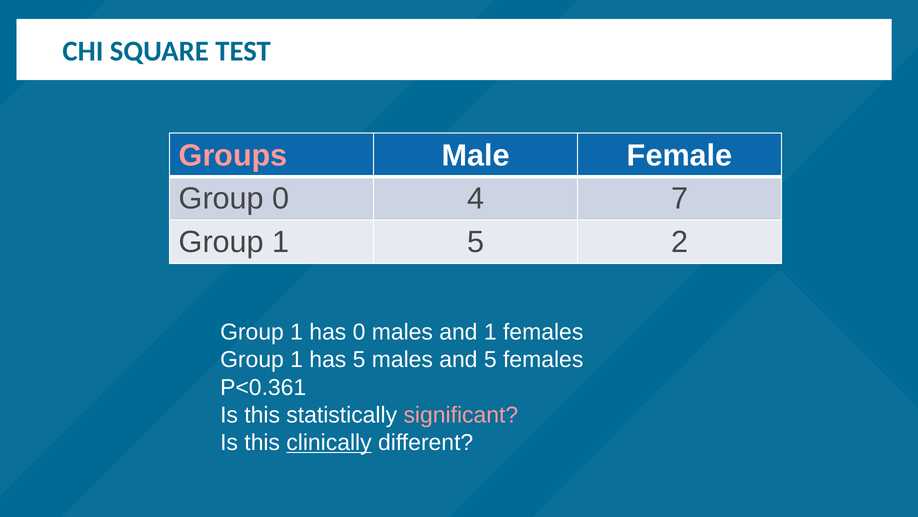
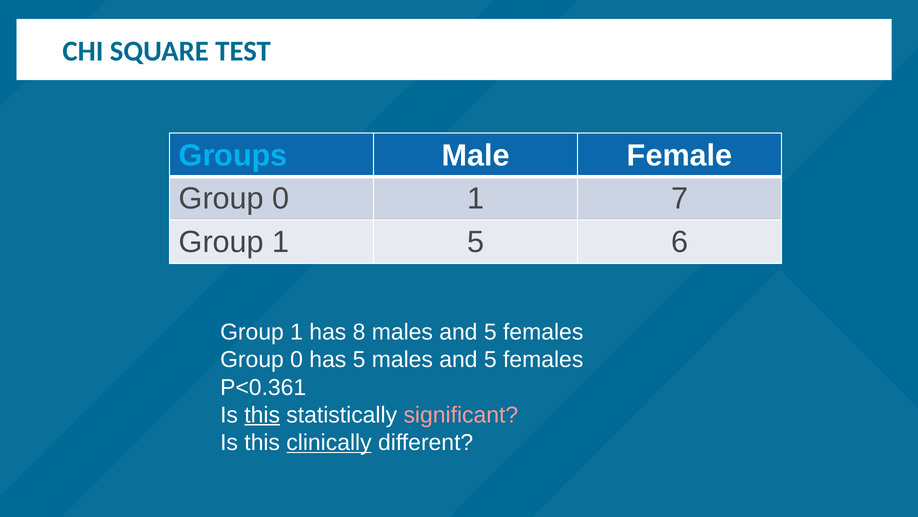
Groups colour: pink -> light blue
0 4: 4 -> 1
2: 2 -> 6
has 0: 0 -> 8
1 at (490, 332): 1 -> 5
1 at (297, 359): 1 -> 0
this at (262, 415) underline: none -> present
